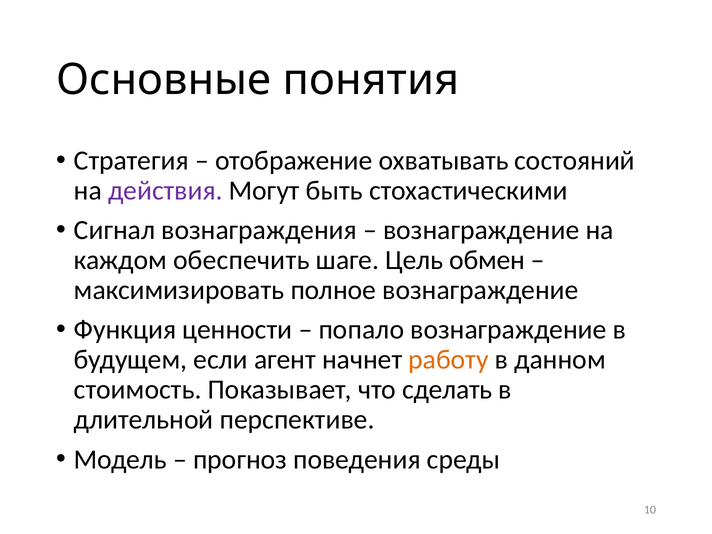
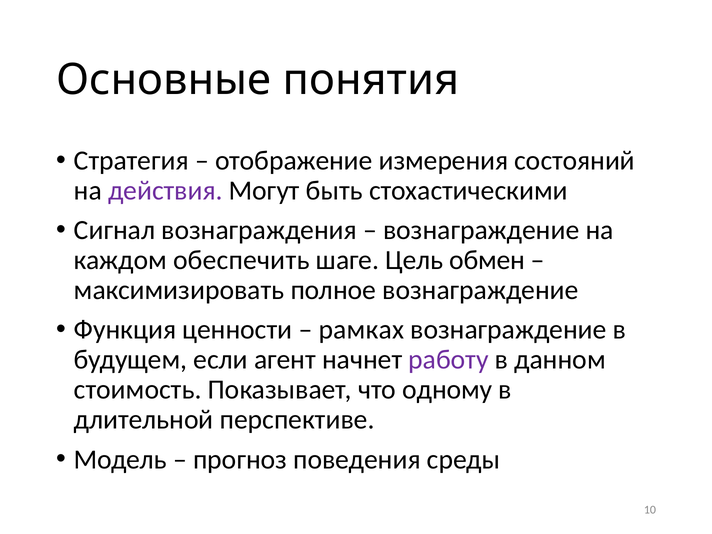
охватывать: охватывать -> измерения
попало: попало -> рамках
работу colour: orange -> purple
сделать: сделать -> одному
